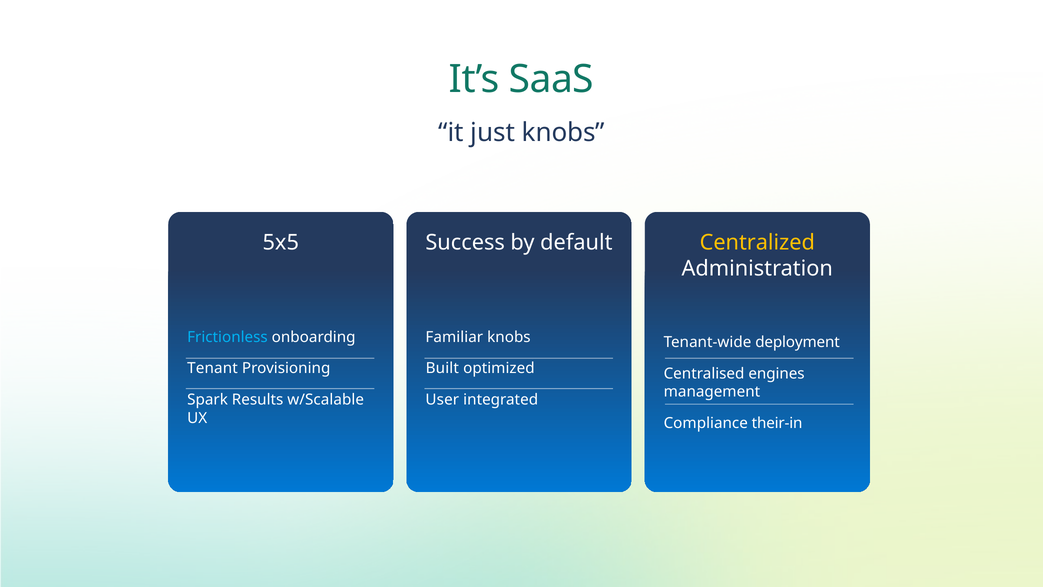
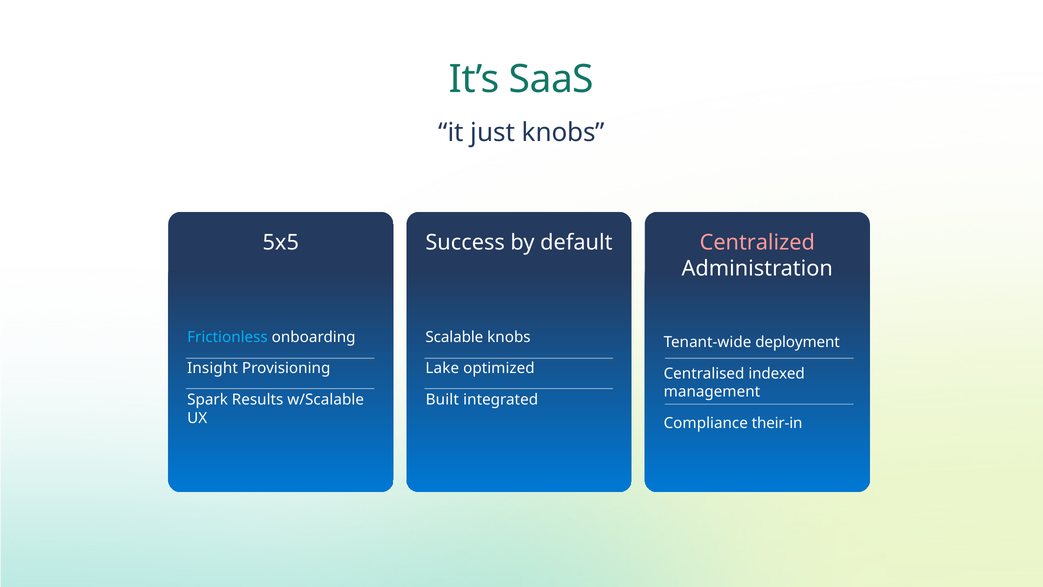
Centralized colour: yellow -> pink
Familiar: Familiar -> Scalable
Tenant: Tenant -> Insight
Built: Built -> Lake
engines: engines -> indexed
User: User -> Built
